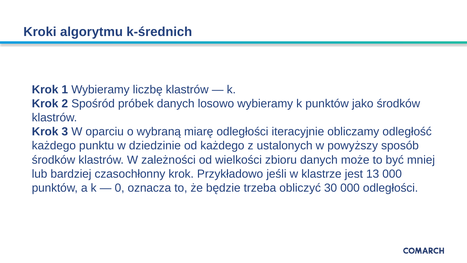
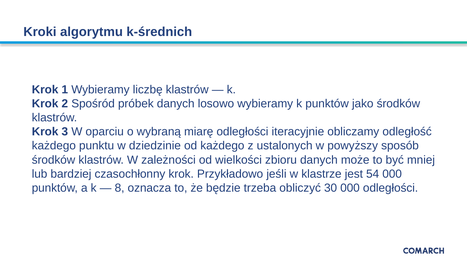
13: 13 -> 54
0: 0 -> 8
